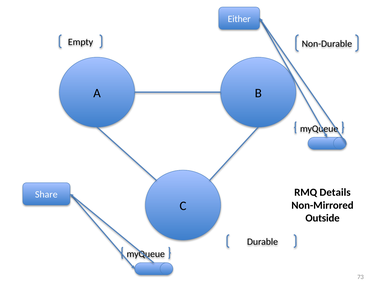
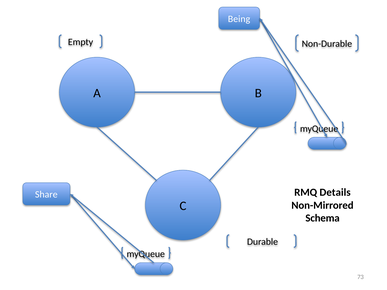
Either: Either -> Being
Outside: Outside -> Schema
